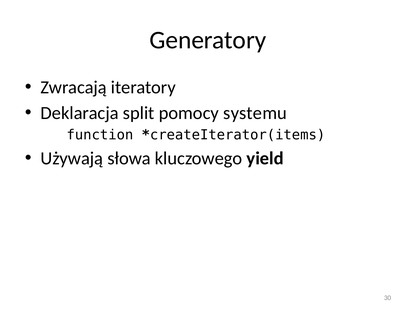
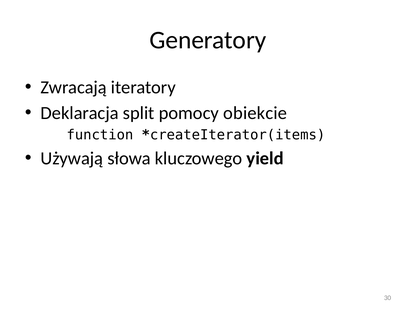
systemu: systemu -> obiekcie
